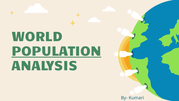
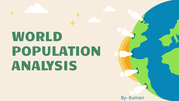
POPULATION underline: present -> none
